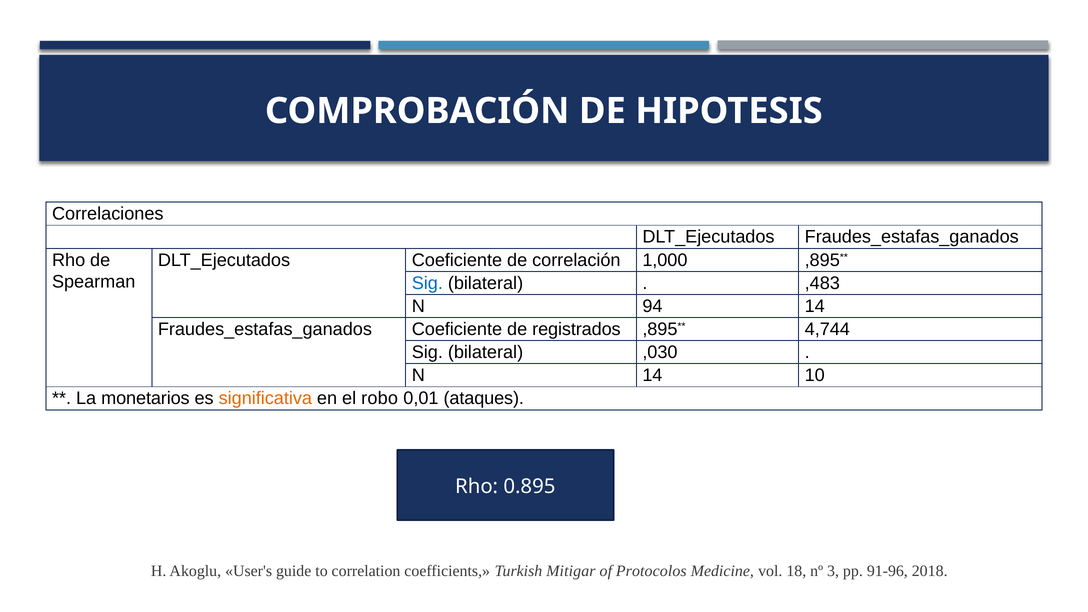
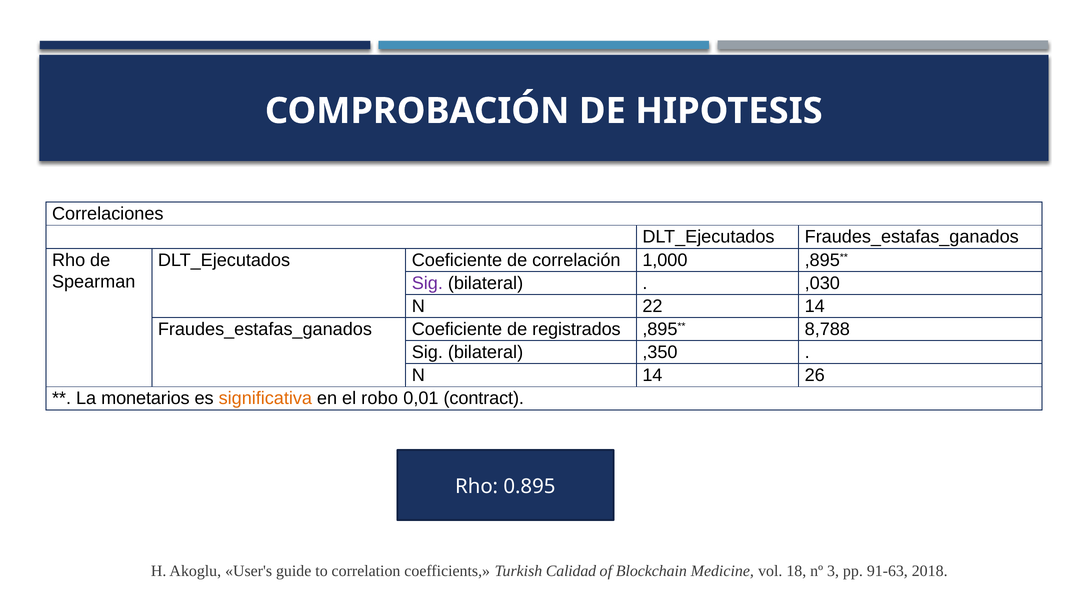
Sig at (427, 283) colour: blue -> purple
,483: ,483 -> ,030
94: 94 -> 22
4,744: 4,744 -> 8,788
,030: ,030 -> ,350
10: 10 -> 26
ataques: ataques -> contract
Mitigar: Mitigar -> Calidad
Protocolos: Protocolos -> Blockchain
91-96: 91-96 -> 91-63
